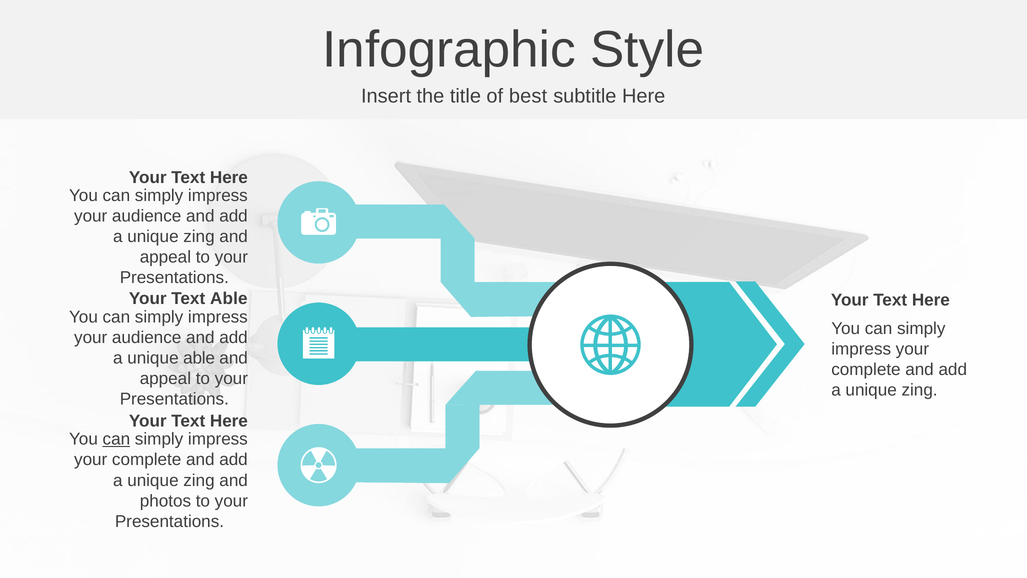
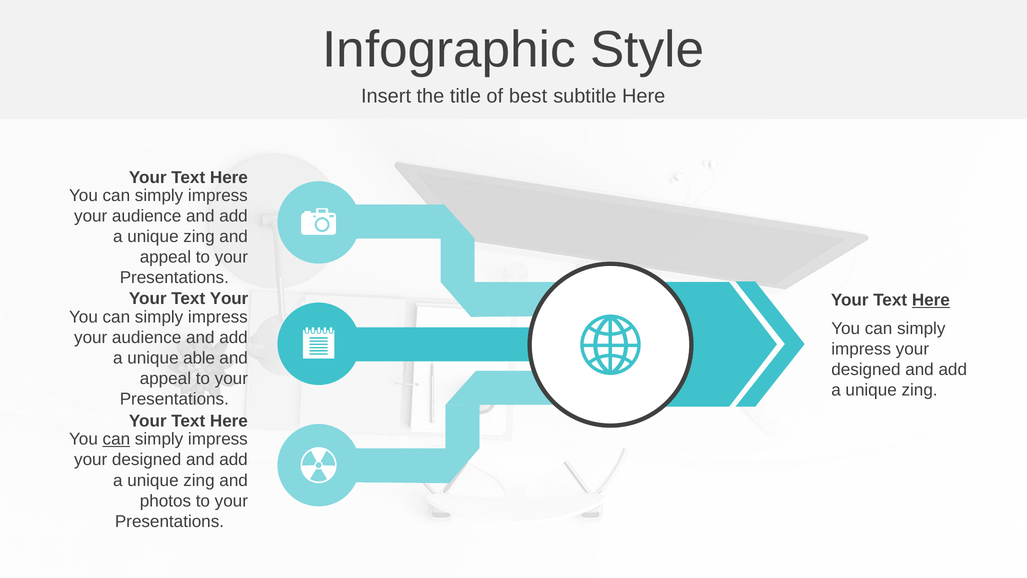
Text Able: Able -> Your
Here at (931, 300) underline: none -> present
complete at (866, 370): complete -> designed
complete at (147, 460): complete -> designed
